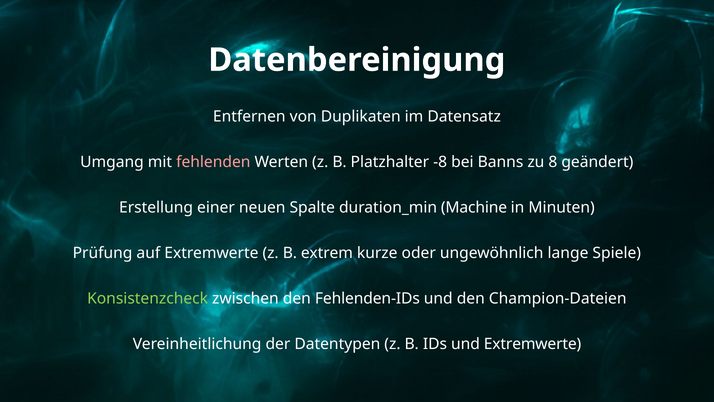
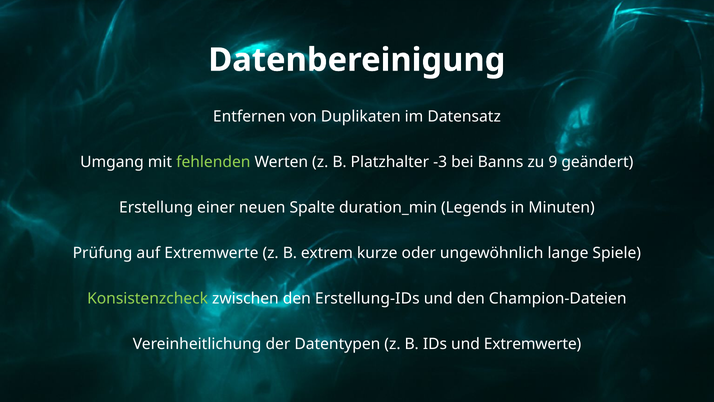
fehlenden colour: pink -> light green
-8: -8 -> -3
8: 8 -> 9
Machine: Machine -> Legends
Fehlenden-IDs: Fehlenden-IDs -> Erstellung-IDs
